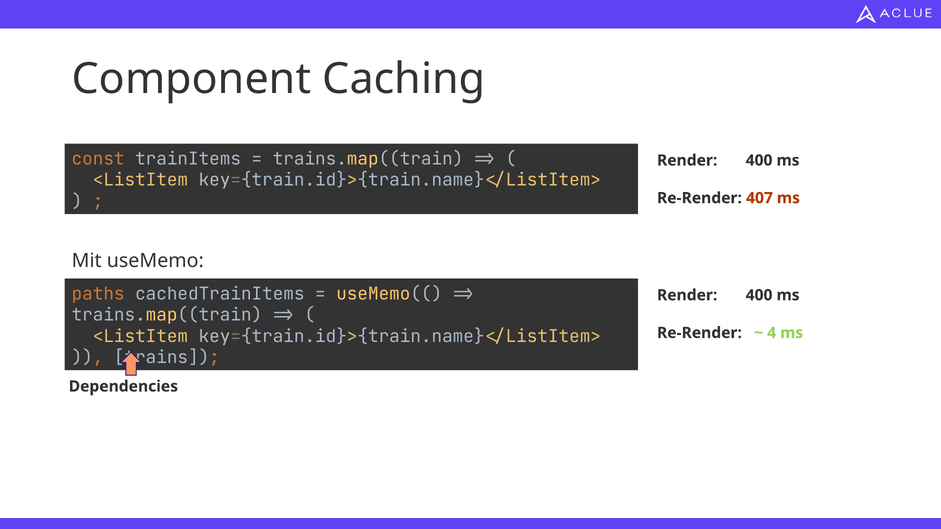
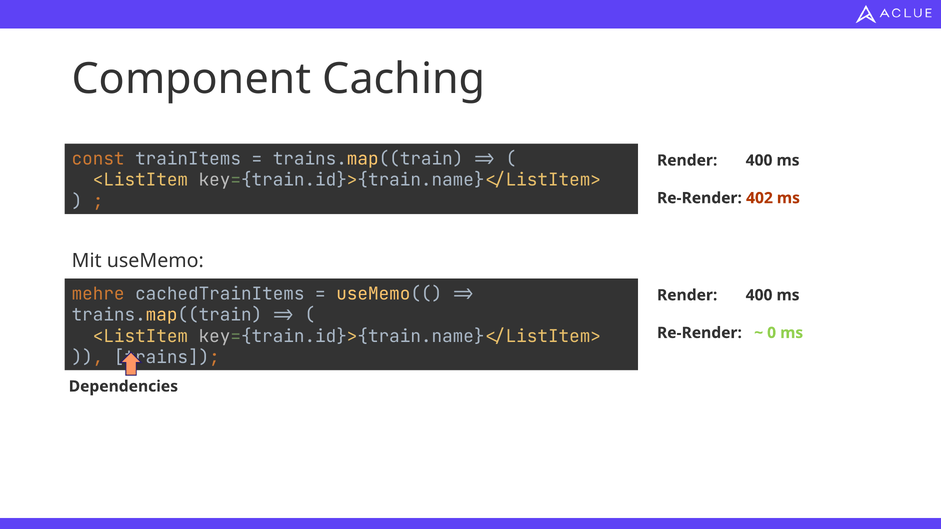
407: 407 -> 402
paths: paths -> mehre
4: 4 -> 0
